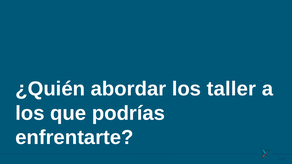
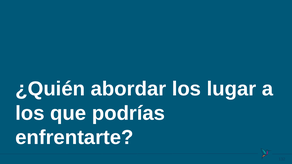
taller: taller -> lugar
